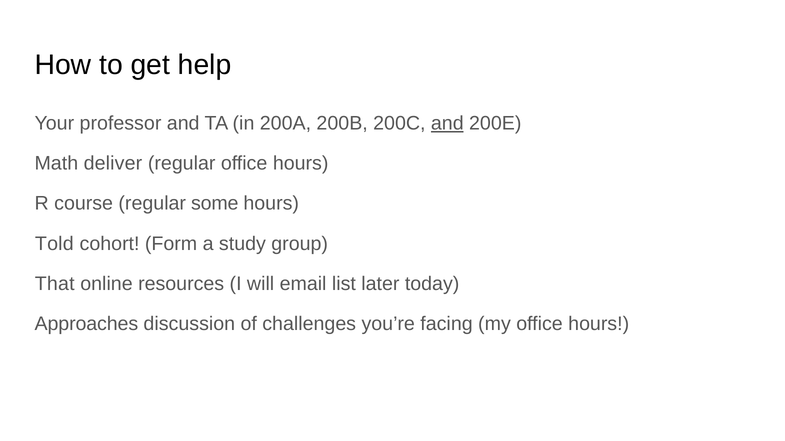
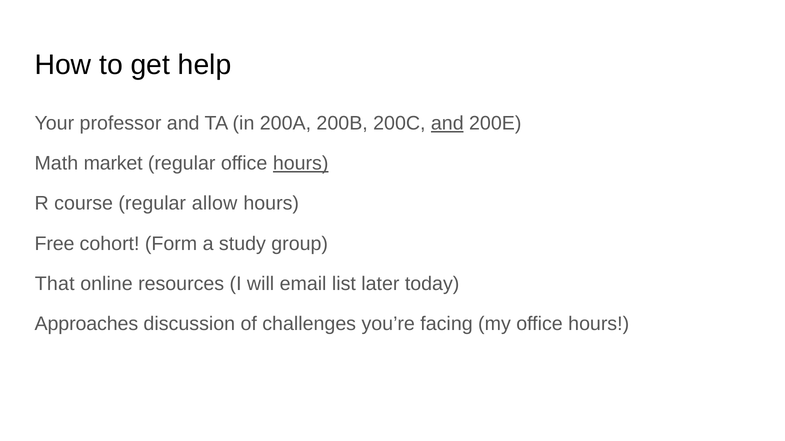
deliver: deliver -> market
hours at (301, 164) underline: none -> present
some: some -> allow
Told: Told -> Free
